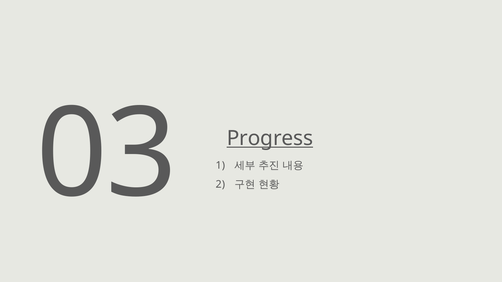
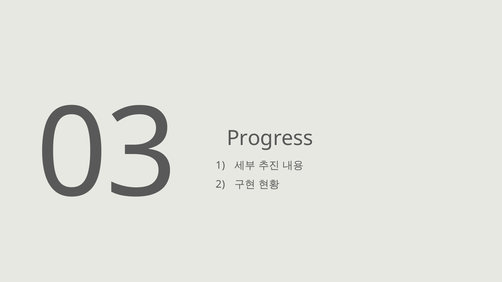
Progress underline: present -> none
